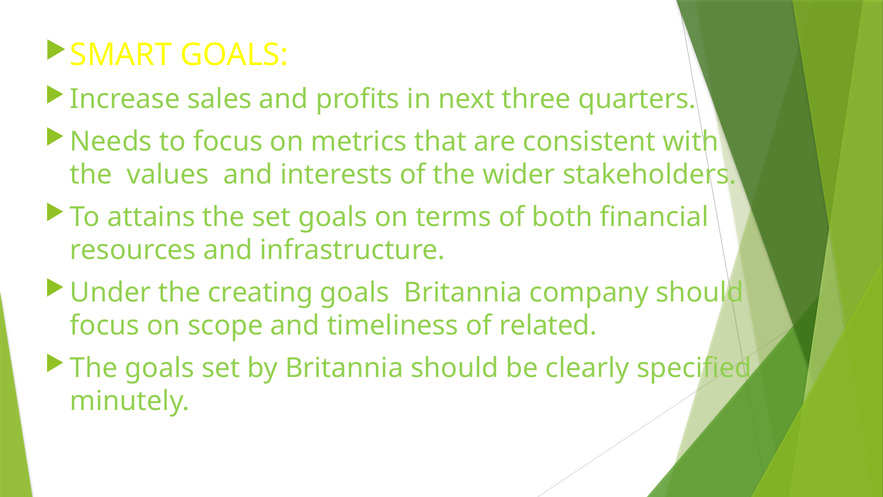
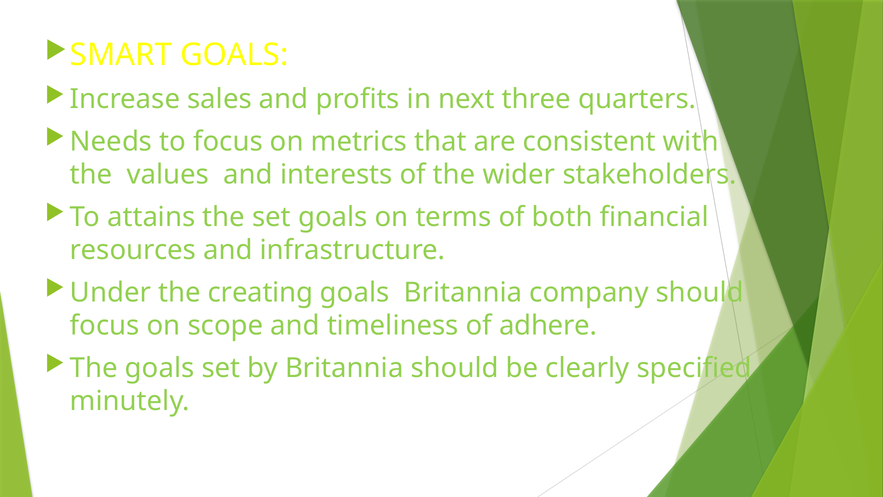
related: related -> adhere
